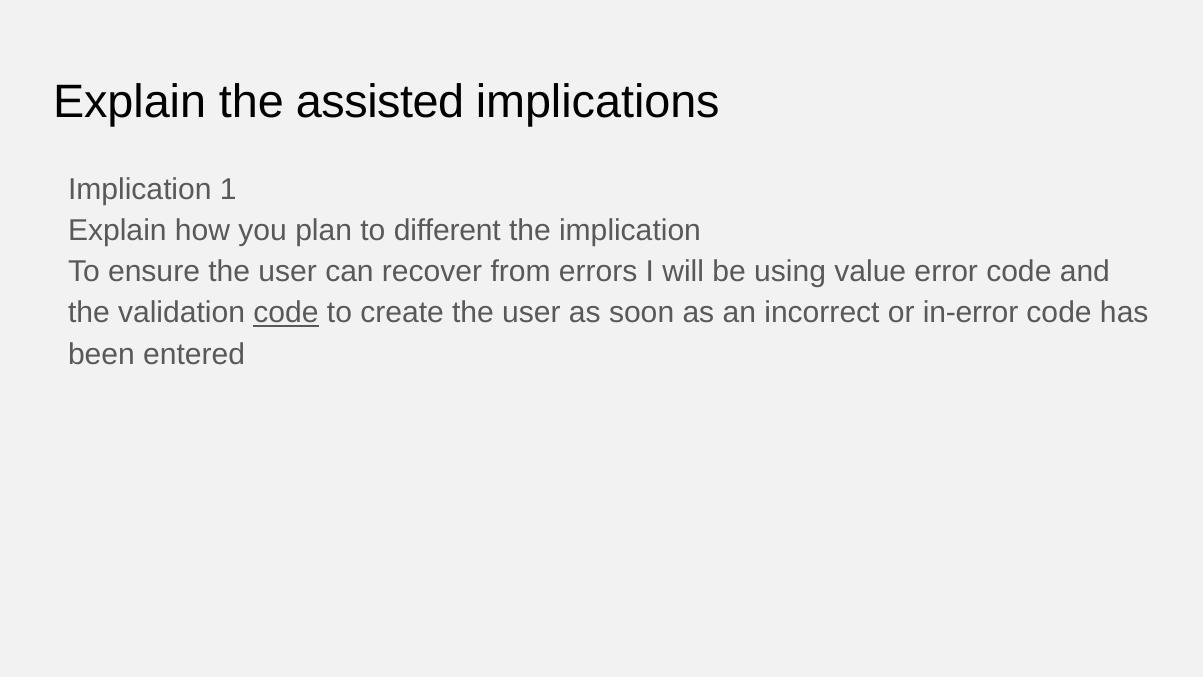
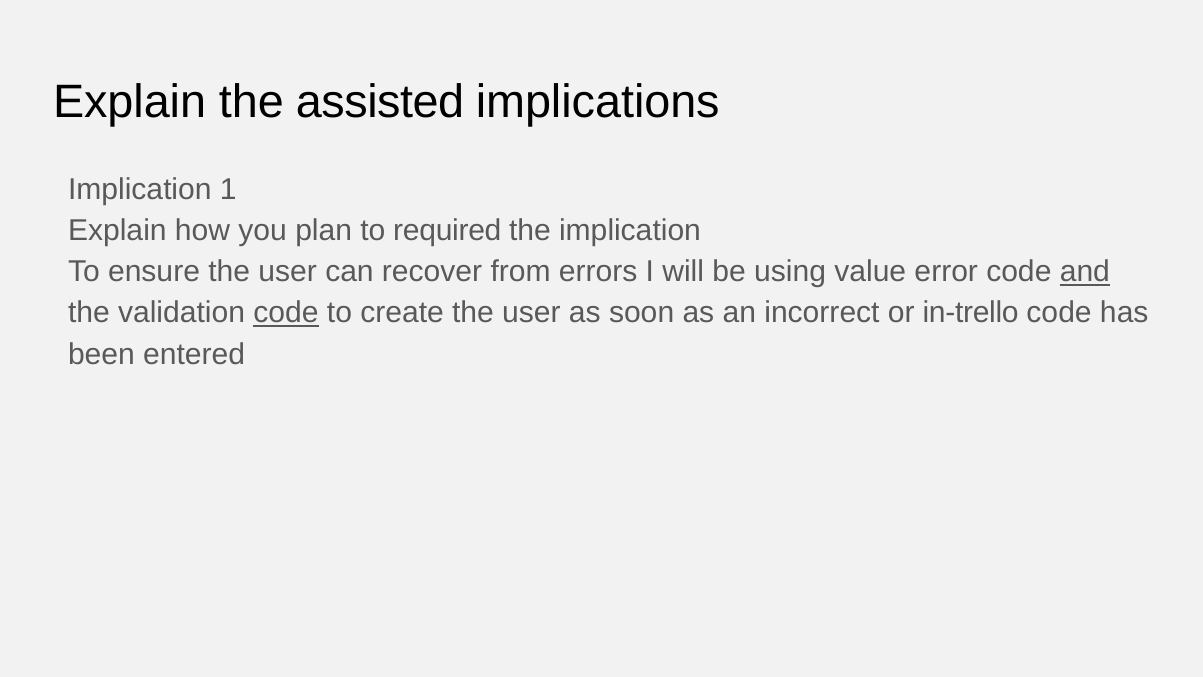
different: different -> required
and underline: none -> present
in-error: in-error -> in-trello
